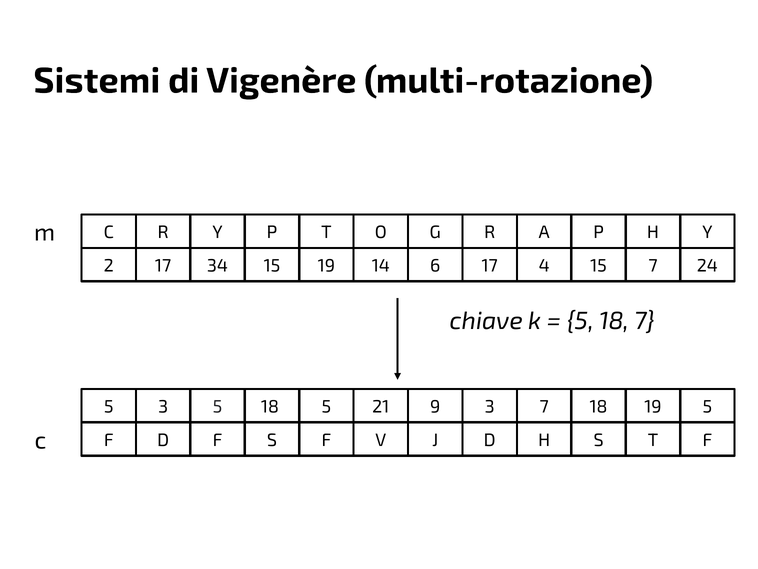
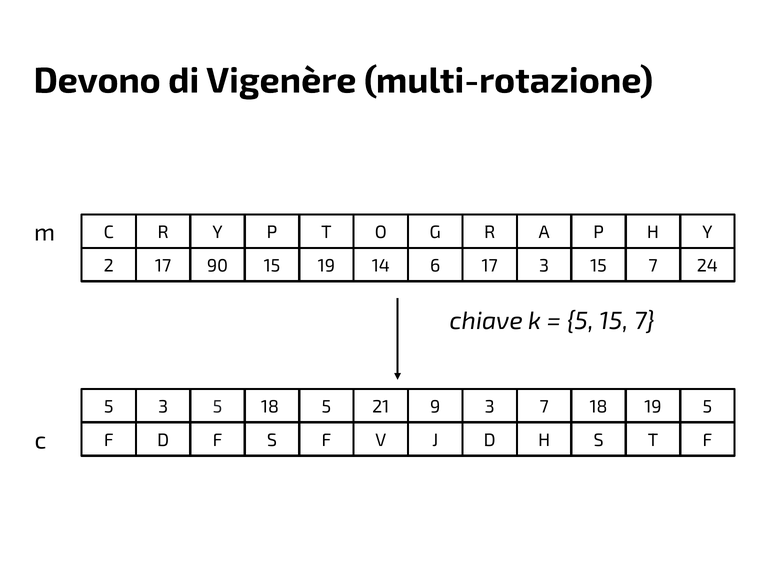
Sistemi: Sistemi -> Devono
34: 34 -> 90
17 4: 4 -> 3
5 18: 18 -> 15
